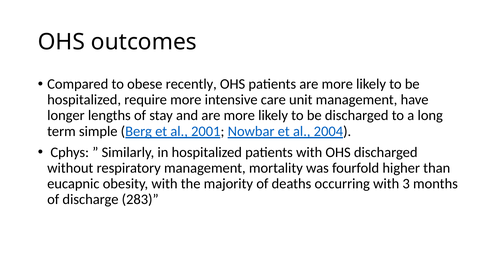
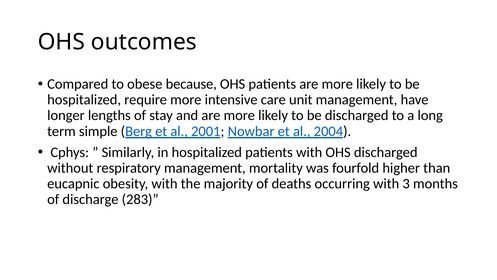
recently: recently -> because
